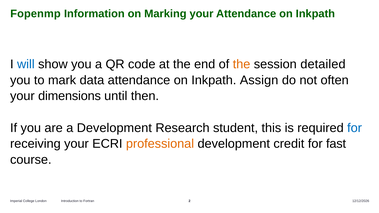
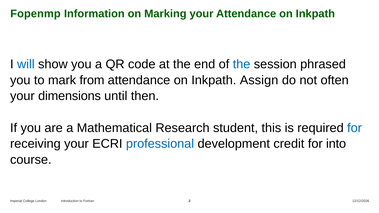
the at (242, 64) colour: orange -> blue
detailed: detailed -> phrased
data: data -> from
a Development: Development -> Mathematical
professional colour: orange -> blue
fast: fast -> into
